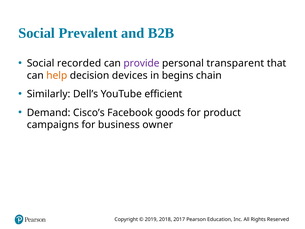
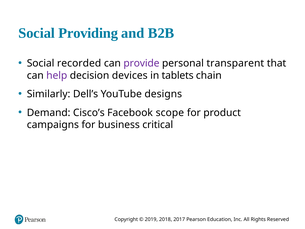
Prevalent: Prevalent -> Providing
help colour: orange -> purple
begins: begins -> tablets
efficient: efficient -> designs
goods: goods -> scope
owner: owner -> critical
